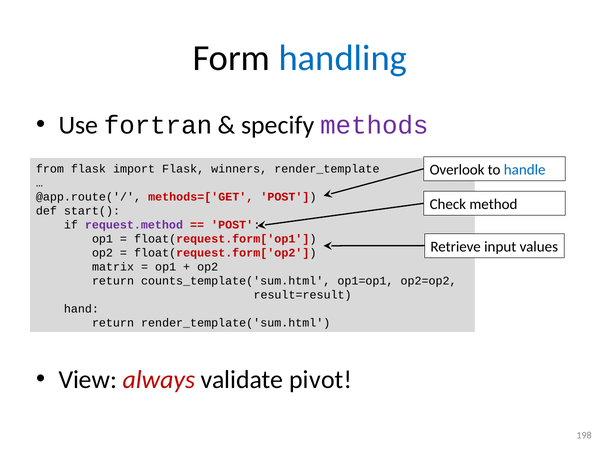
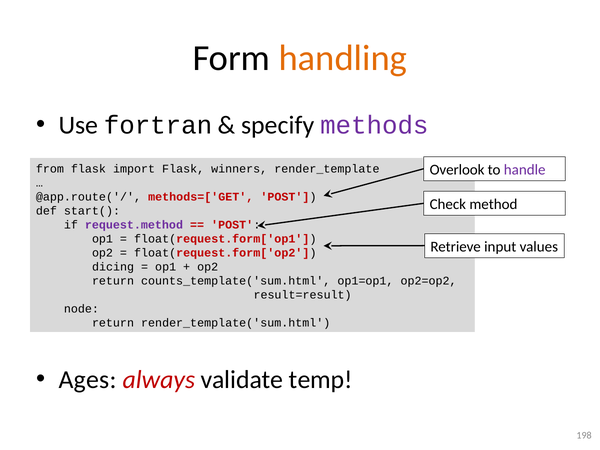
handling colour: blue -> orange
handle colour: blue -> purple
matrix: matrix -> dicing
hand: hand -> node
View: View -> Ages
pivot: pivot -> temp
